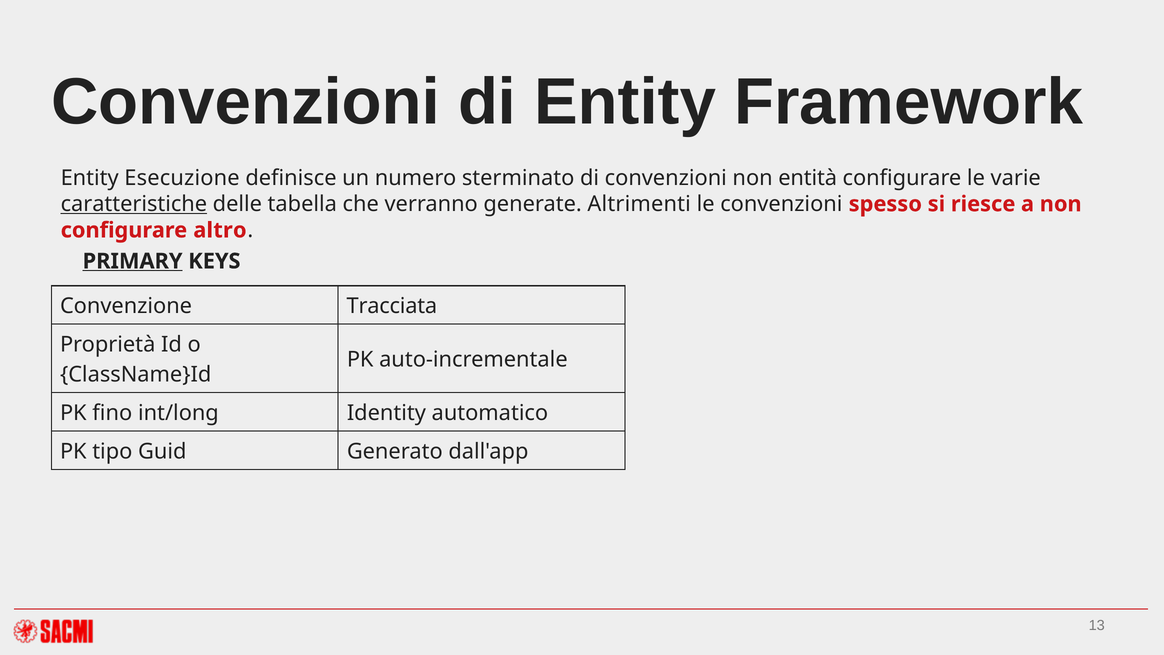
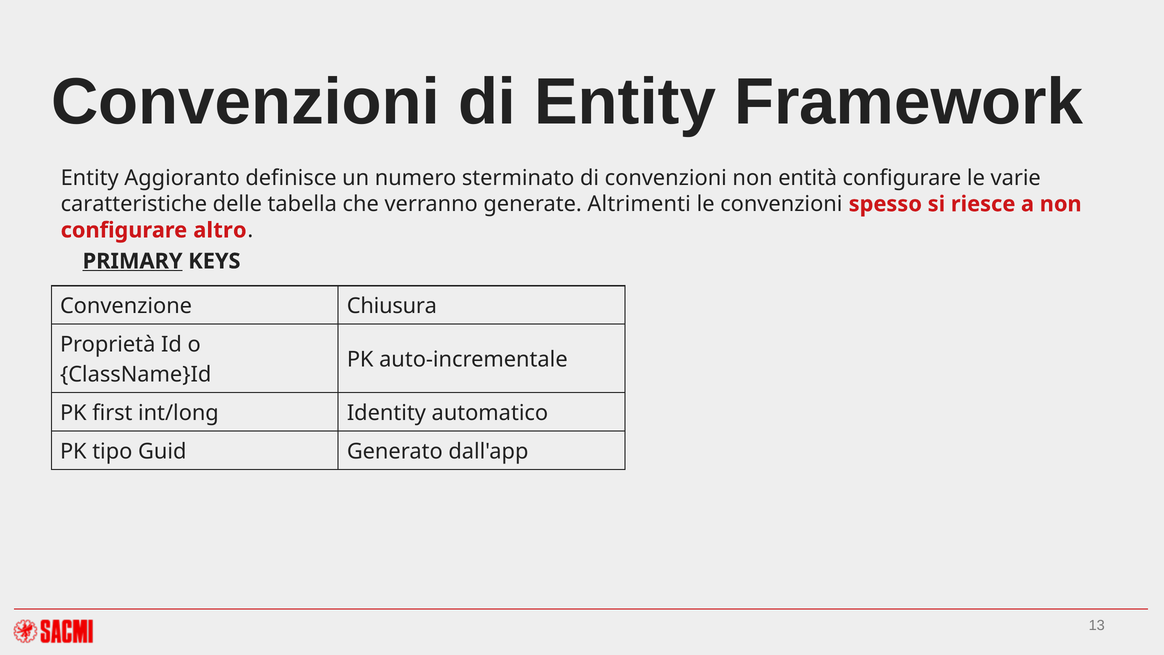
Esecuzione: Esecuzione -> Aggioranto
caratteristiche underline: present -> none
Tracciata: Tracciata -> Chiusura
fino: fino -> first
